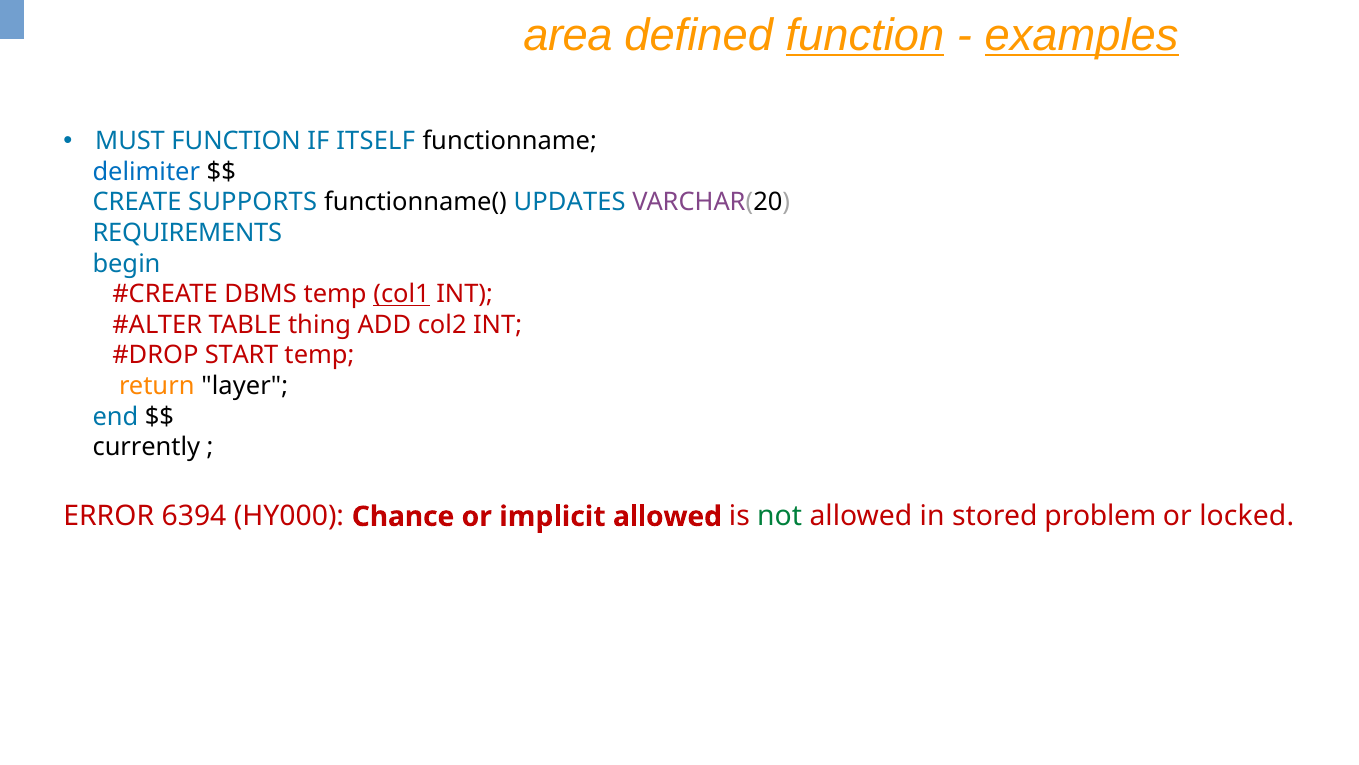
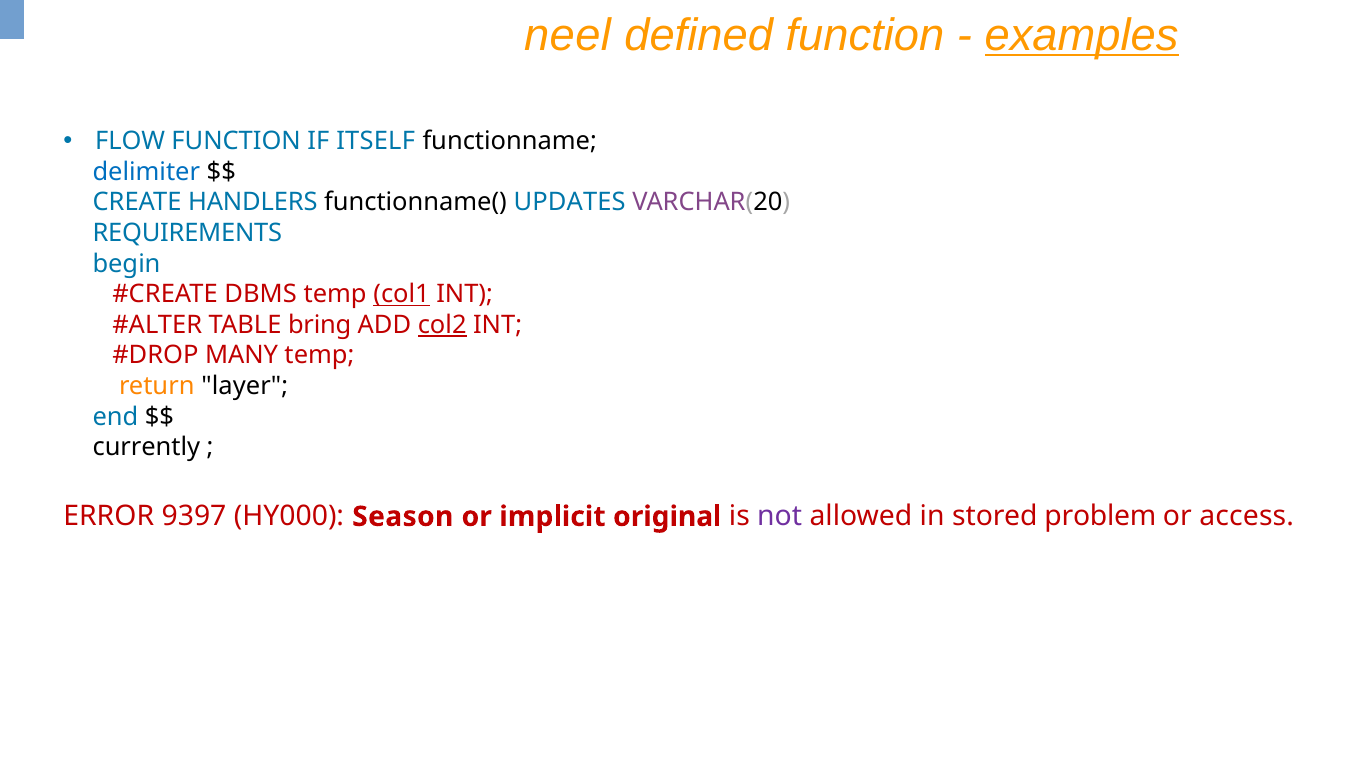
area: area -> neel
function at (865, 35) underline: present -> none
MUST: MUST -> FLOW
SUPPORTS: SUPPORTS -> HANDLERS
thing: thing -> bring
col2 underline: none -> present
START: START -> MANY
6394: 6394 -> 9397
Chance: Chance -> Season
implicit allowed: allowed -> original
not colour: green -> purple
locked: locked -> access
